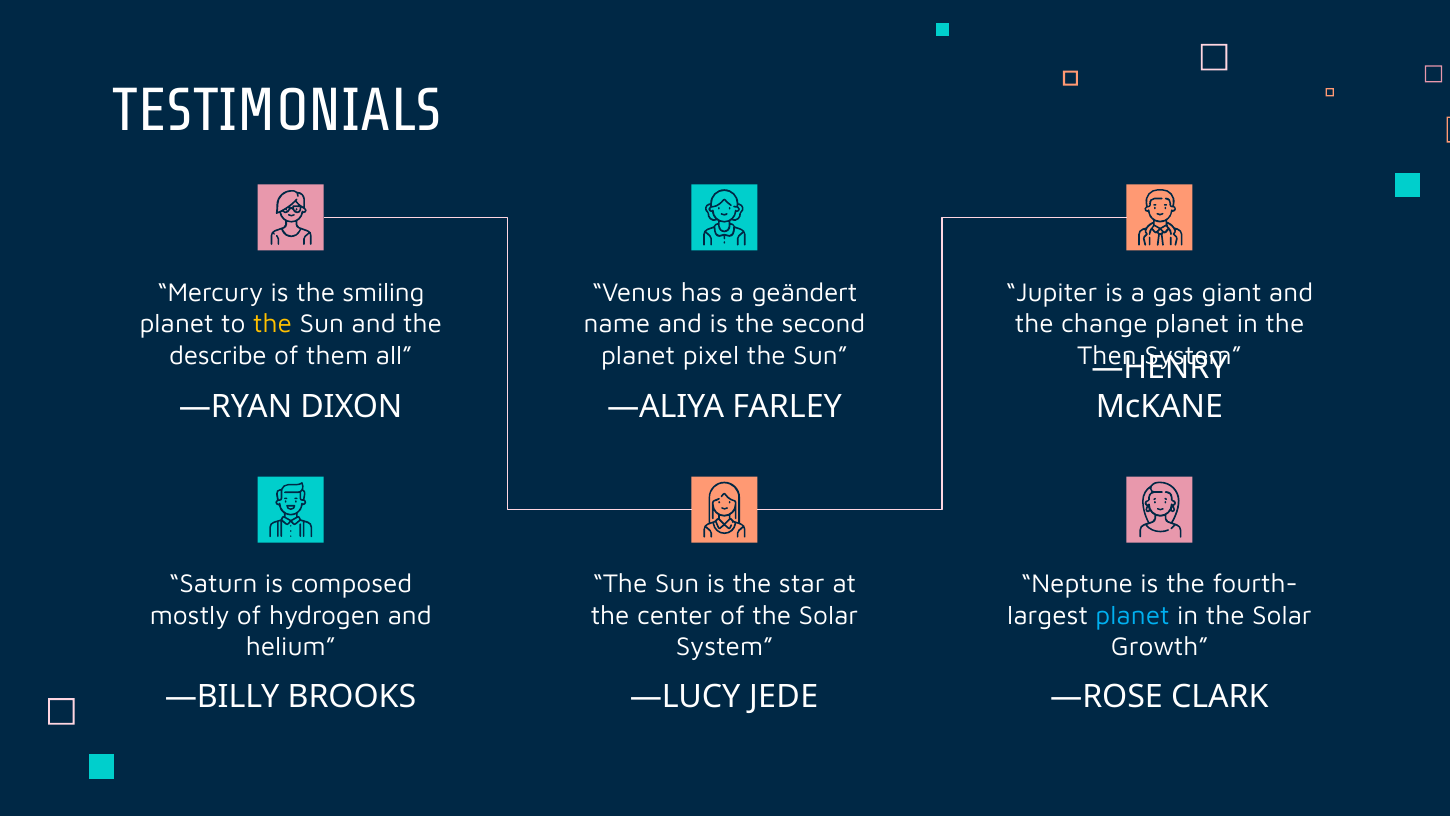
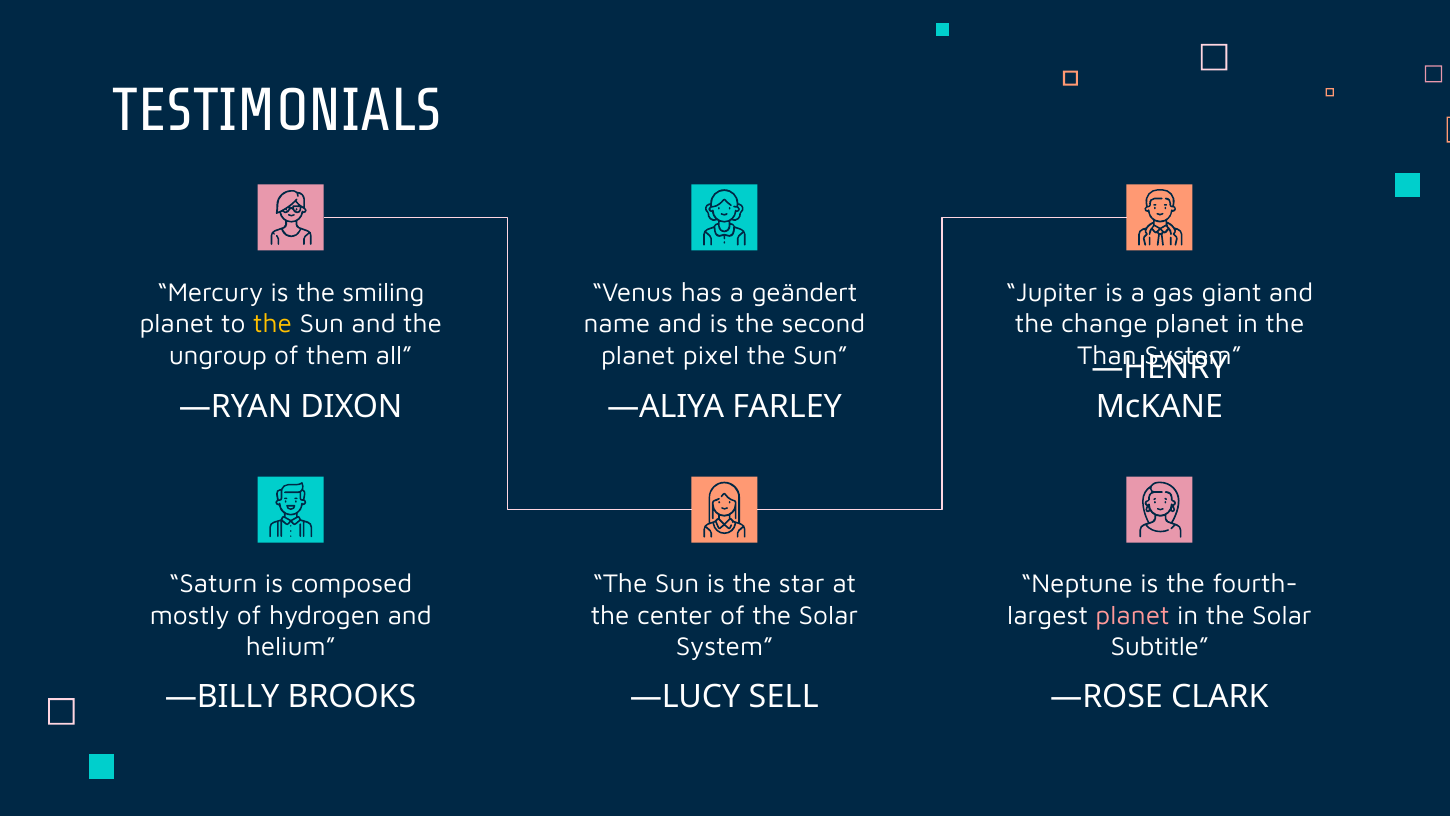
describe: describe -> ungroup
Then: Then -> Than
planet at (1133, 615) colour: light blue -> pink
Growth: Growth -> Subtitle
JEDE: JEDE -> SELL
